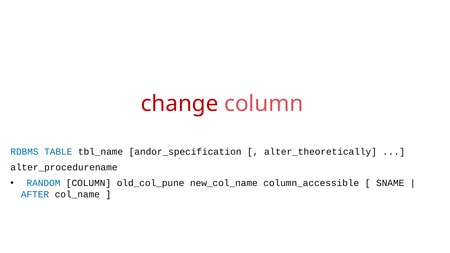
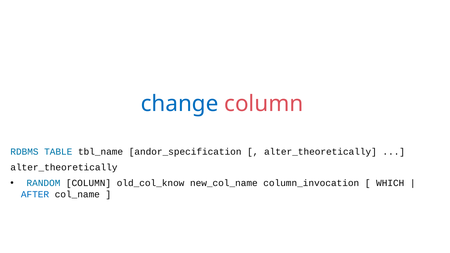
change colour: red -> blue
alter_procedurename at (64, 167): alter_procedurename -> alter_theoretically
old_col_pune: old_col_pune -> old_col_know
column_accessible: column_accessible -> column_invocation
SNAME: SNAME -> WHICH
